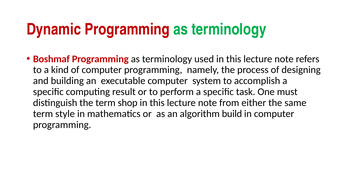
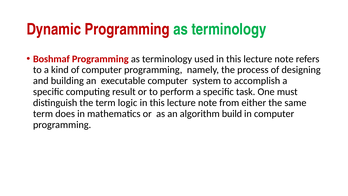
shop: shop -> logic
style: style -> does
